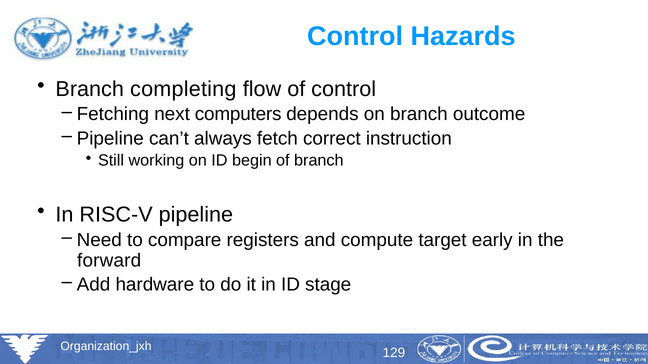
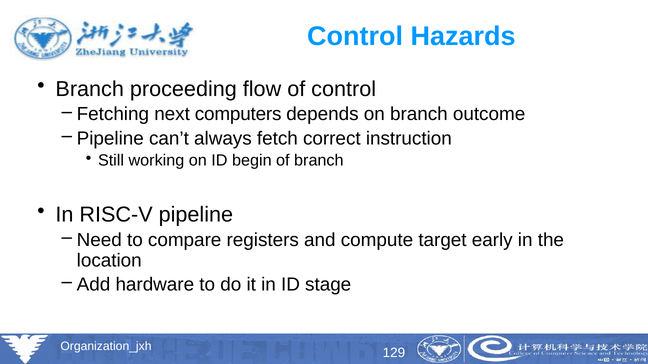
completing: completing -> proceeding
forward: forward -> location
